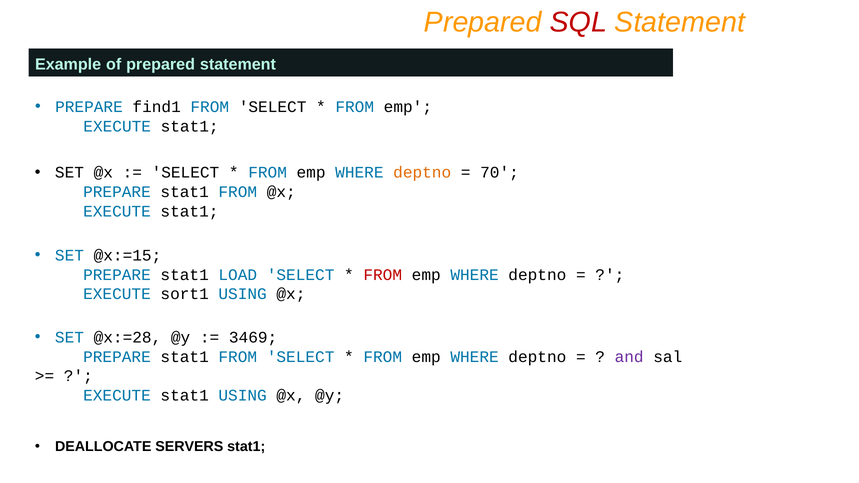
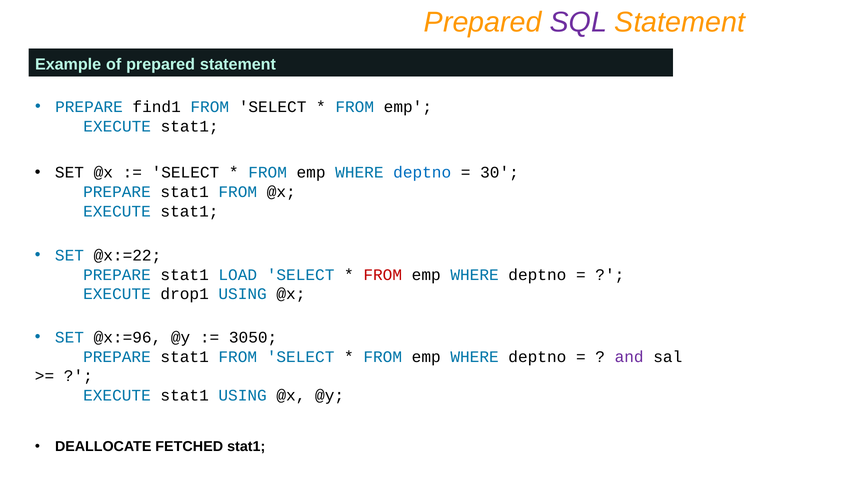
SQL colour: red -> purple
deptno at (422, 173) colour: orange -> blue
70: 70 -> 30
@x:=15: @x:=15 -> @x:=22
sort1: sort1 -> drop1
@x:=28: @x:=28 -> @x:=96
3469: 3469 -> 3050
SERVERS: SERVERS -> FETCHED
